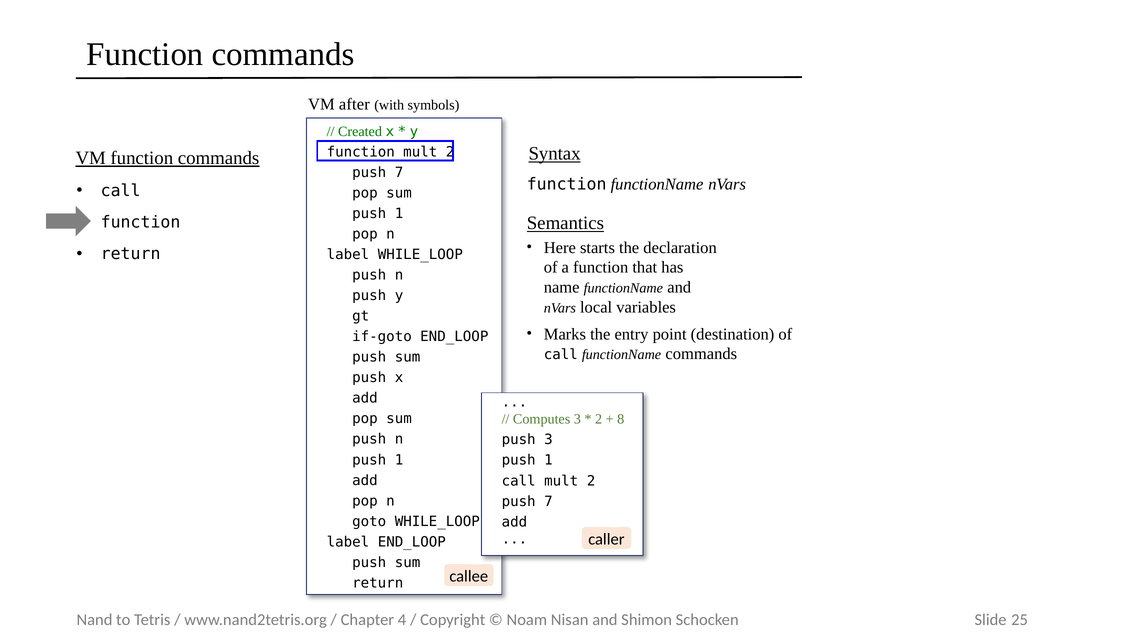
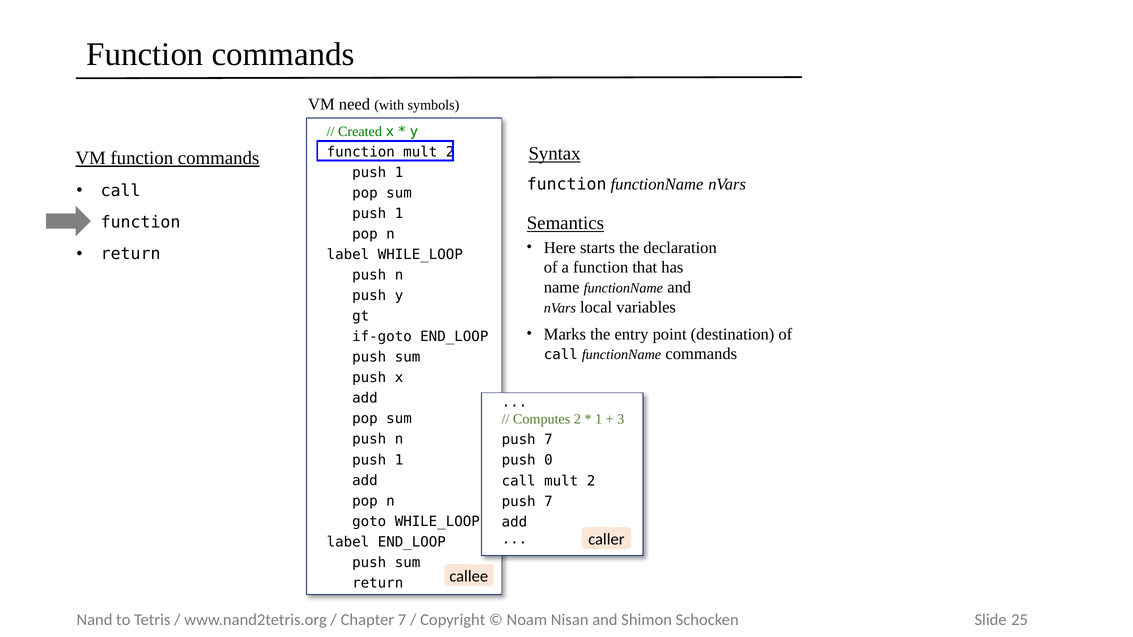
after: after -> need
7 at (399, 173): 7 -> 1
Computes 3: 3 -> 2
2 at (599, 419): 2 -> 1
8: 8 -> 3
3 at (548, 440): 3 -> 7
1 at (548, 461): 1 -> 0
4 at (402, 620): 4 -> 7
